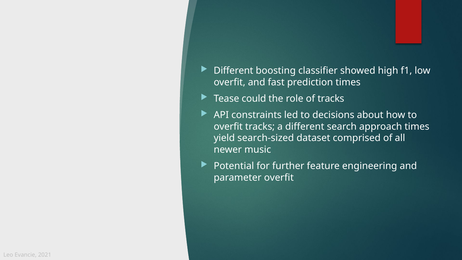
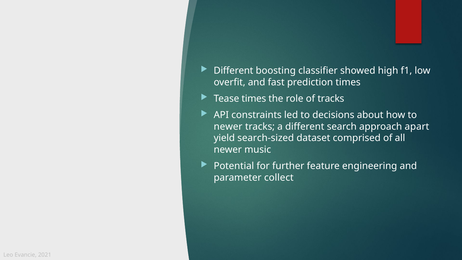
Tease could: could -> times
overfit at (228, 126): overfit -> newer
approach times: times -> apart
parameter overfit: overfit -> collect
